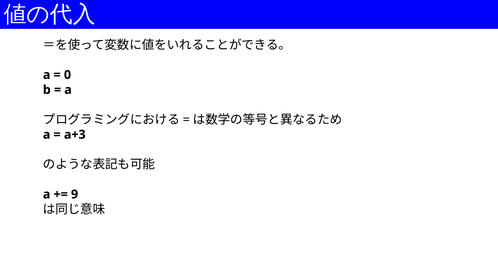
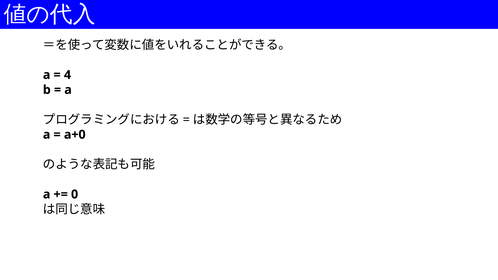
0: 0 -> 4
a+3: a+3 -> a+0
9: 9 -> 0
